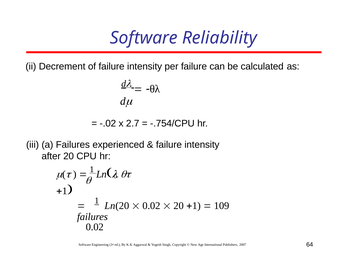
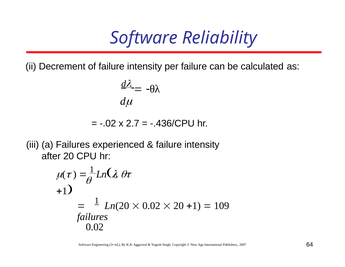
-.754/CPU: -.754/CPU -> -.436/CPU
